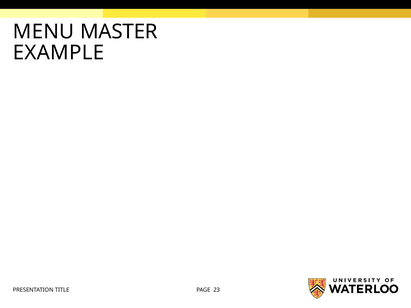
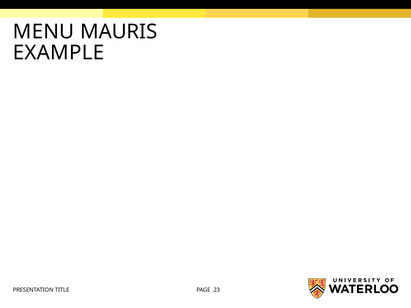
MASTER: MASTER -> MAURIS
